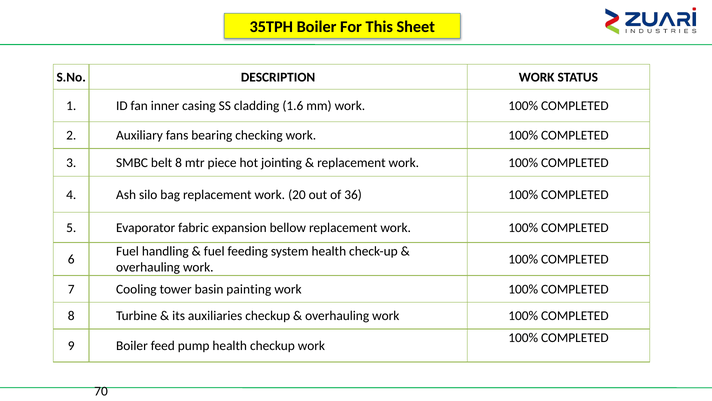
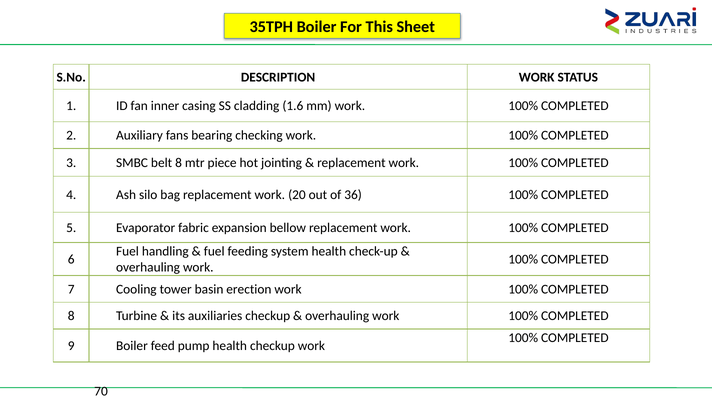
painting: painting -> erection
